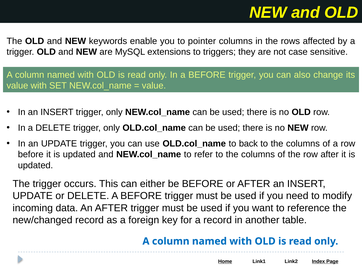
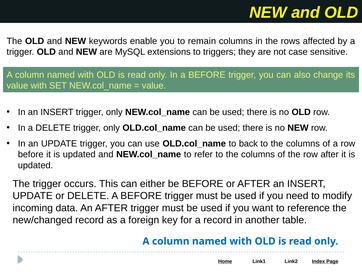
pointer: pointer -> remain
